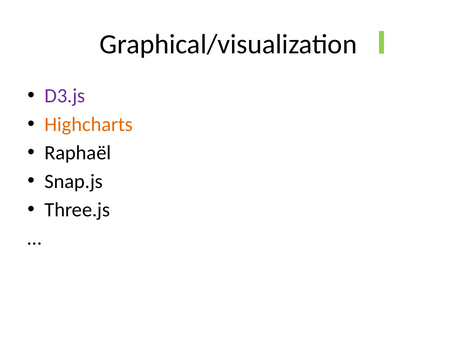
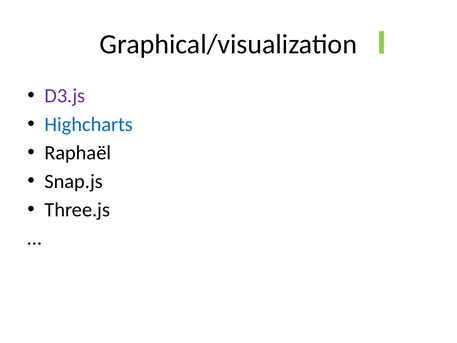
Highcharts colour: orange -> blue
